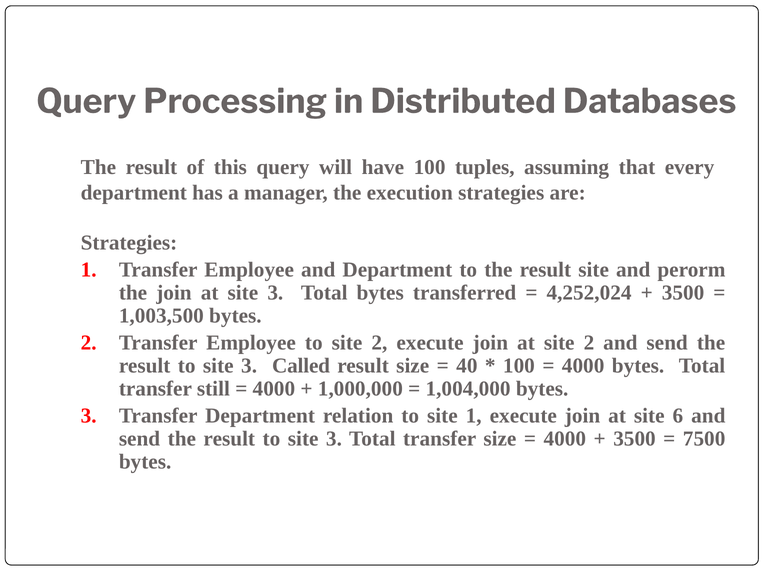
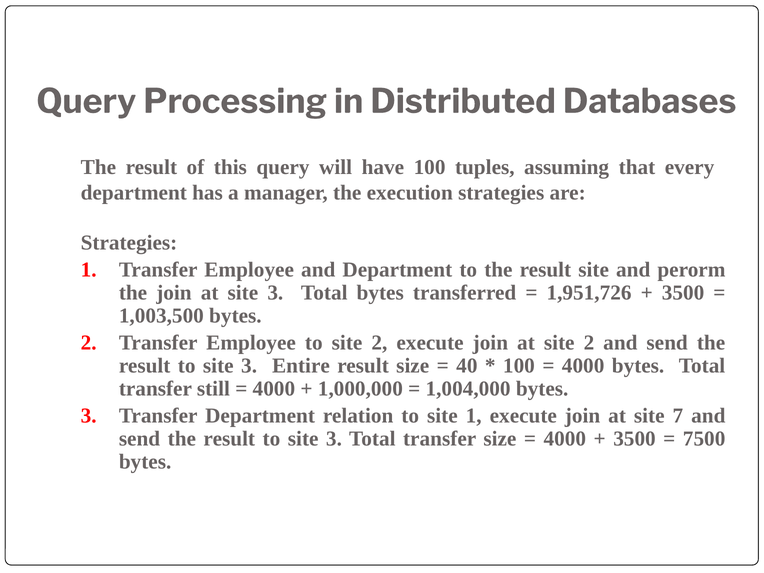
4,252,024: 4,252,024 -> 1,951,726
Called: Called -> Entire
6: 6 -> 7
